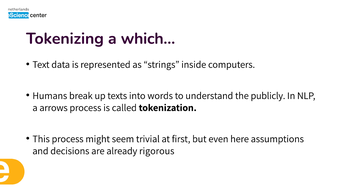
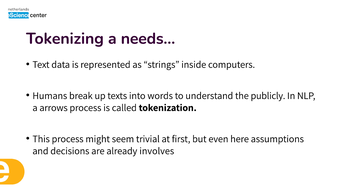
which…: which… -> needs…
rigorous: rigorous -> involves
